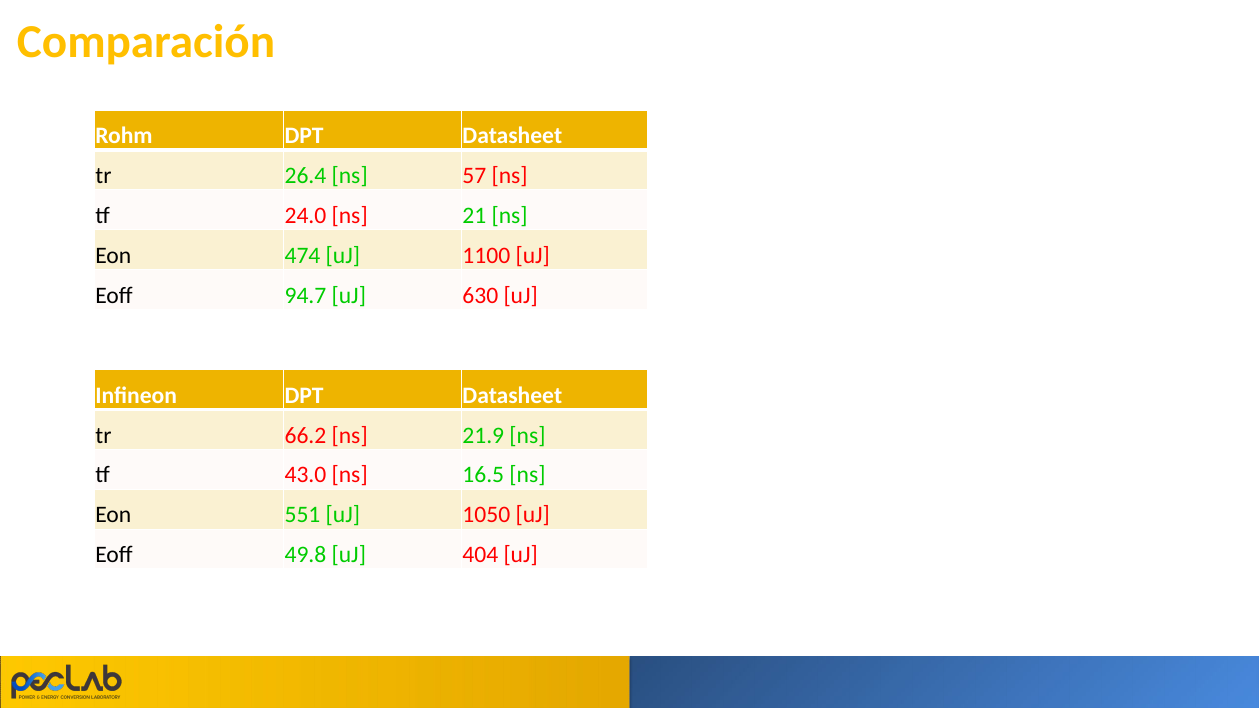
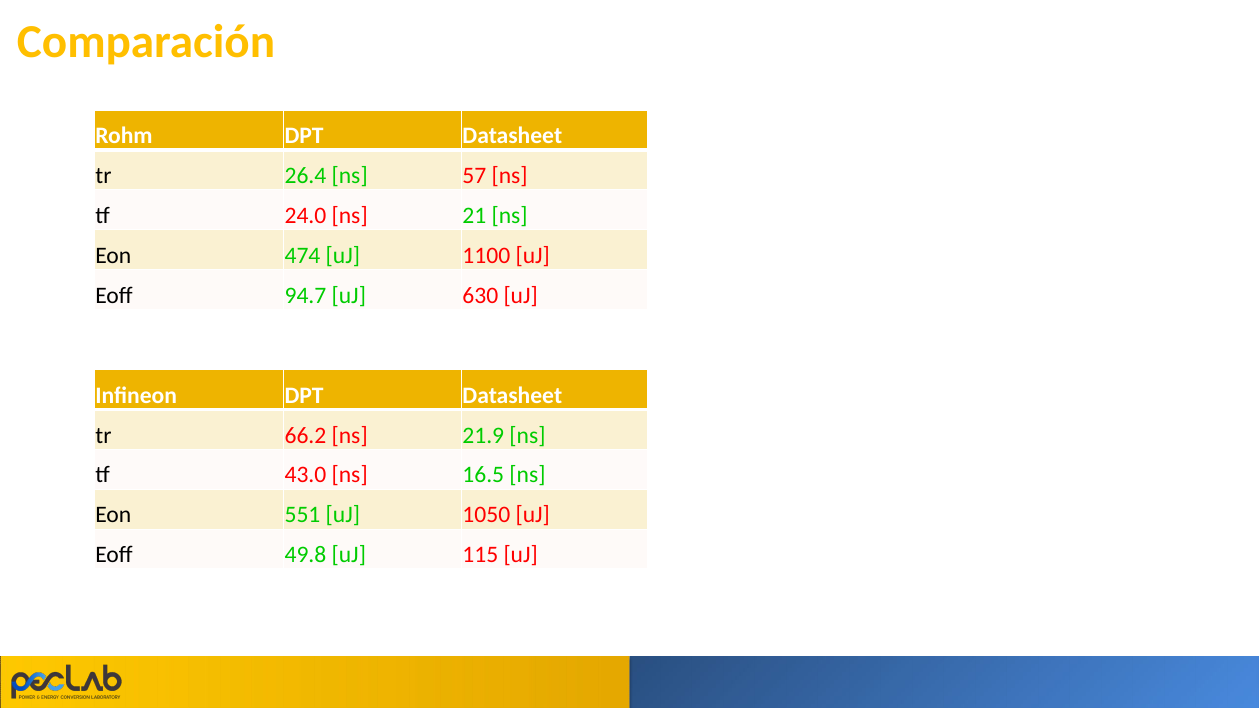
404: 404 -> 115
